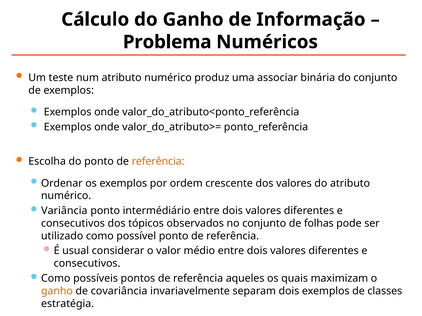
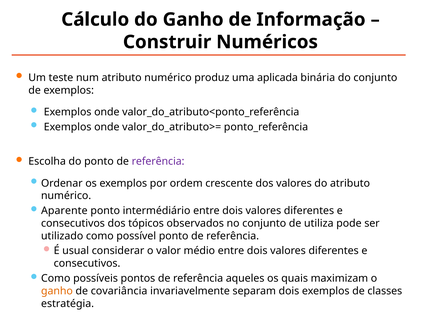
Problema: Problema -> Construir
associar: associar -> aplicada
referência at (158, 162) colour: orange -> purple
Variância: Variância -> Aparente
folhas: folhas -> utiliza
